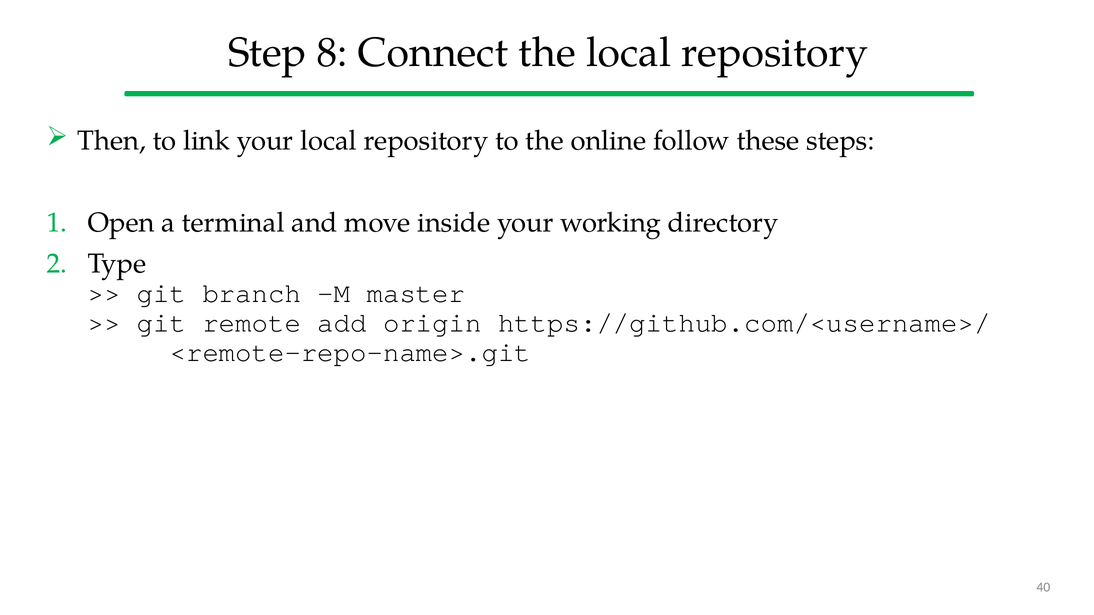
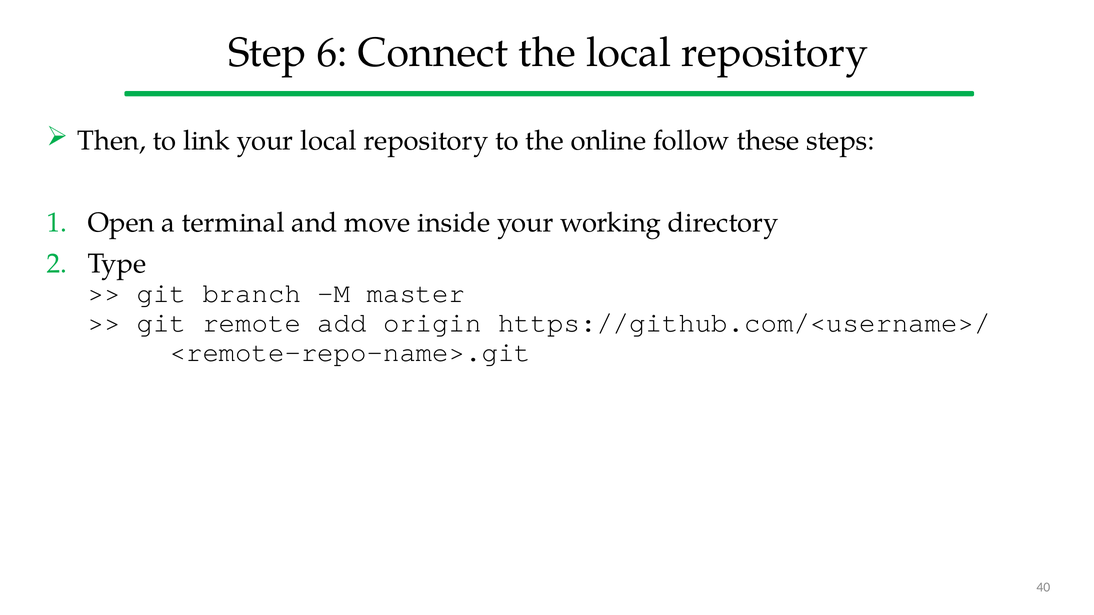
8: 8 -> 6
